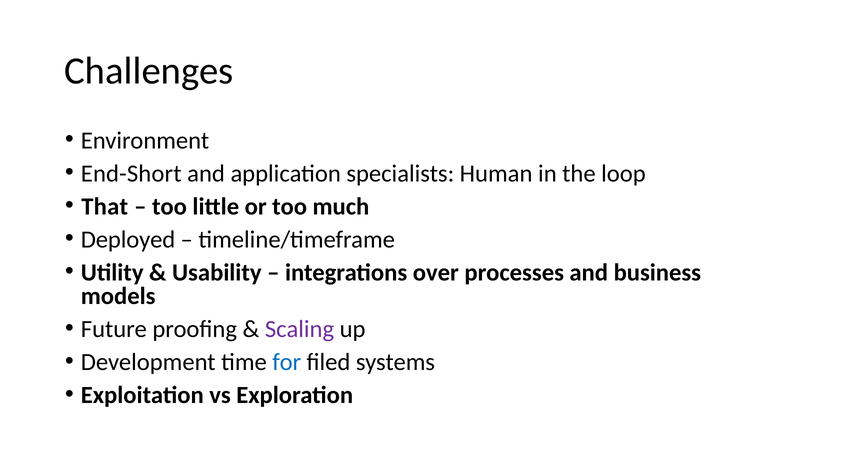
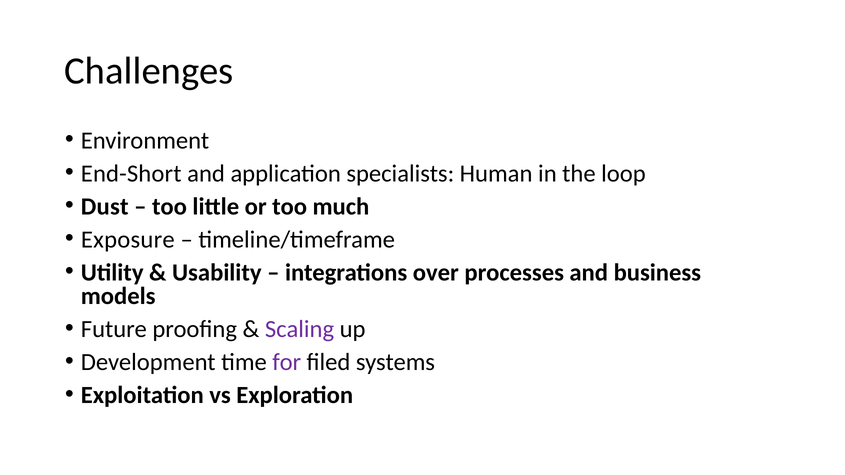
That: That -> Dust
Deployed: Deployed -> Exposure
for colour: blue -> purple
